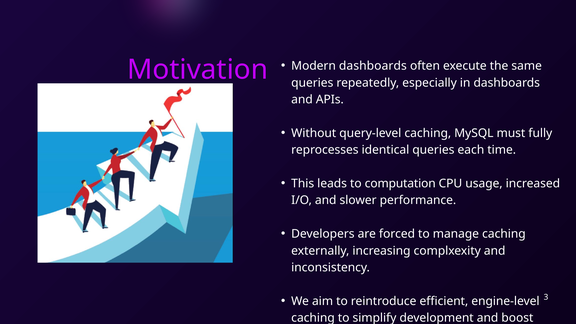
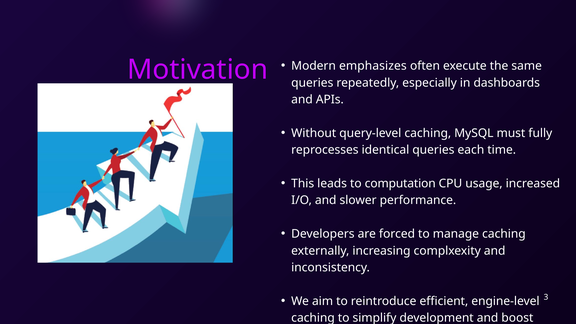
Modern dashboards: dashboards -> emphasizes
